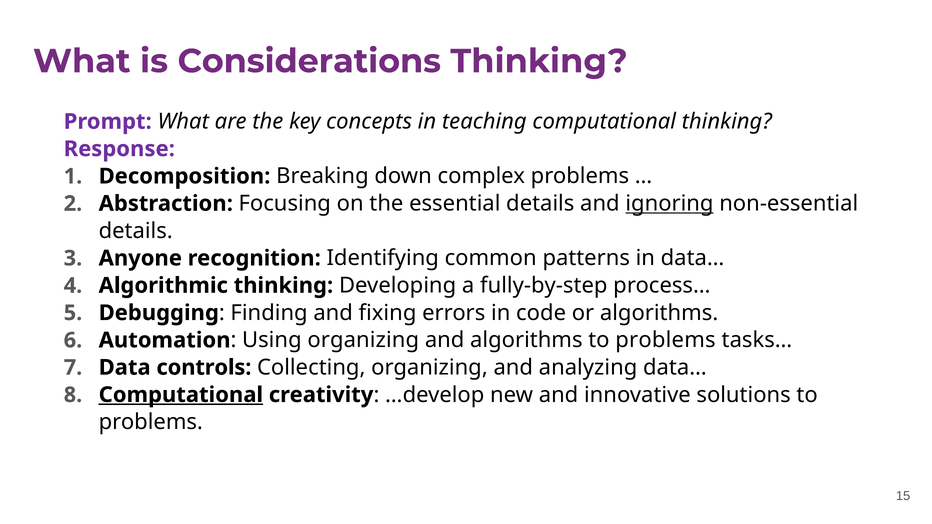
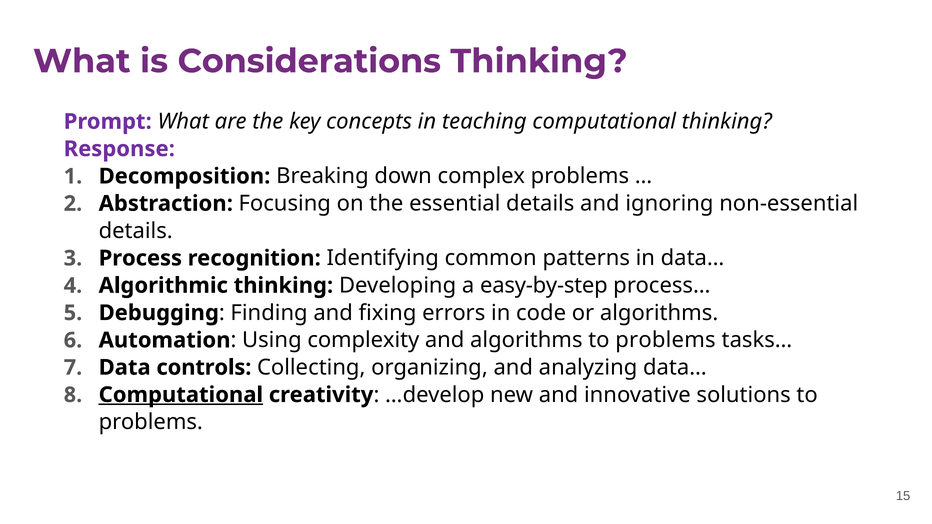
ignoring underline: present -> none
Anyone: Anyone -> Process
fully-by-step: fully-by-step -> easy-by-step
Using organizing: organizing -> complexity
